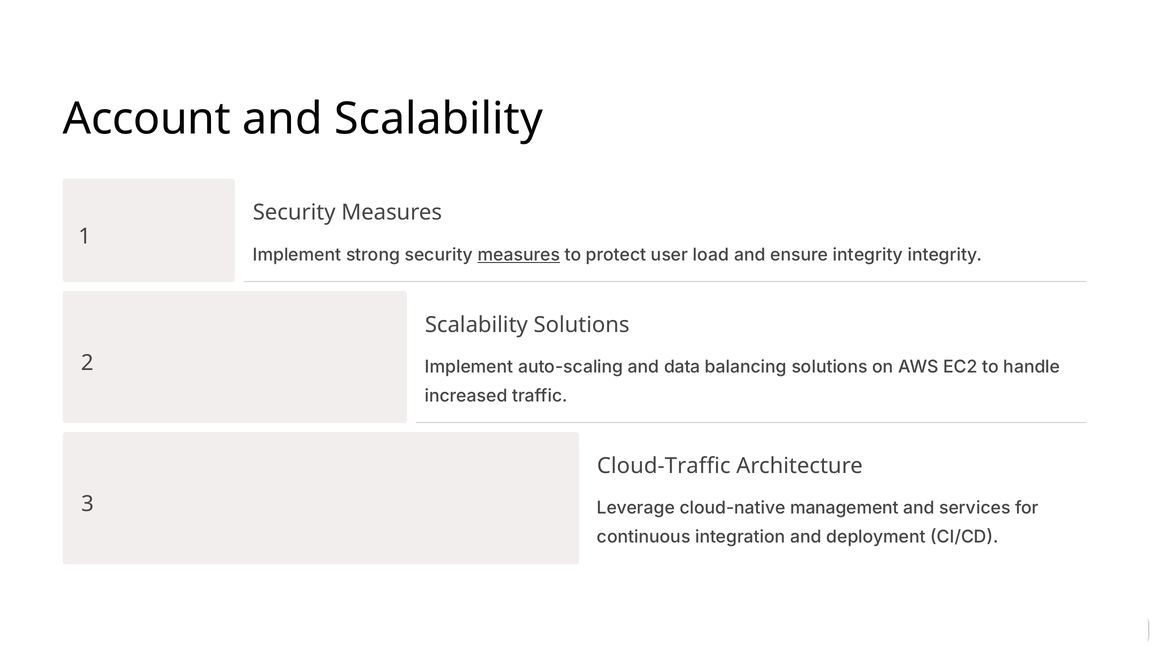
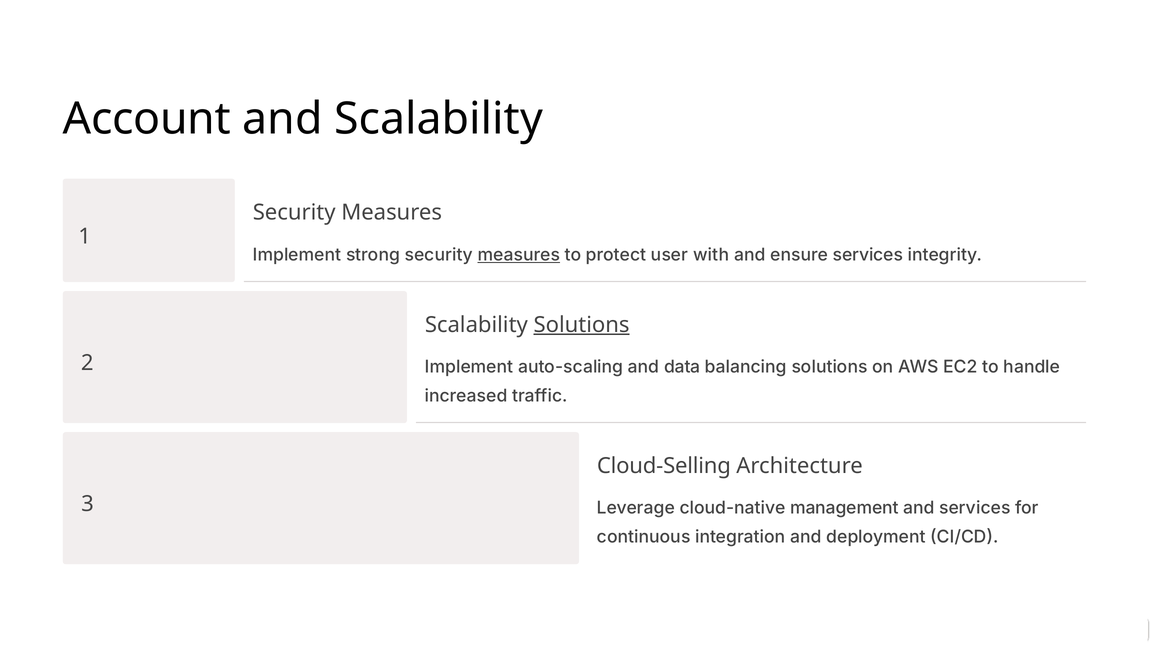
load: load -> with
ensure integrity: integrity -> services
Solutions at (582, 325) underline: none -> present
Cloud-Traffic: Cloud-Traffic -> Cloud-Selling
